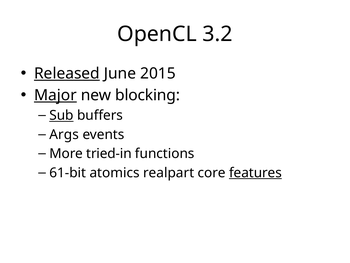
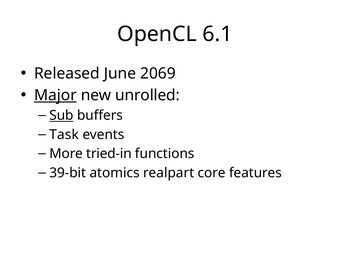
3.2: 3.2 -> 6.1
Released underline: present -> none
2015: 2015 -> 2069
blocking: blocking -> unrolled
Args: Args -> Task
61-bit: 61-bit -> 39-bit
features underline: present -> none
